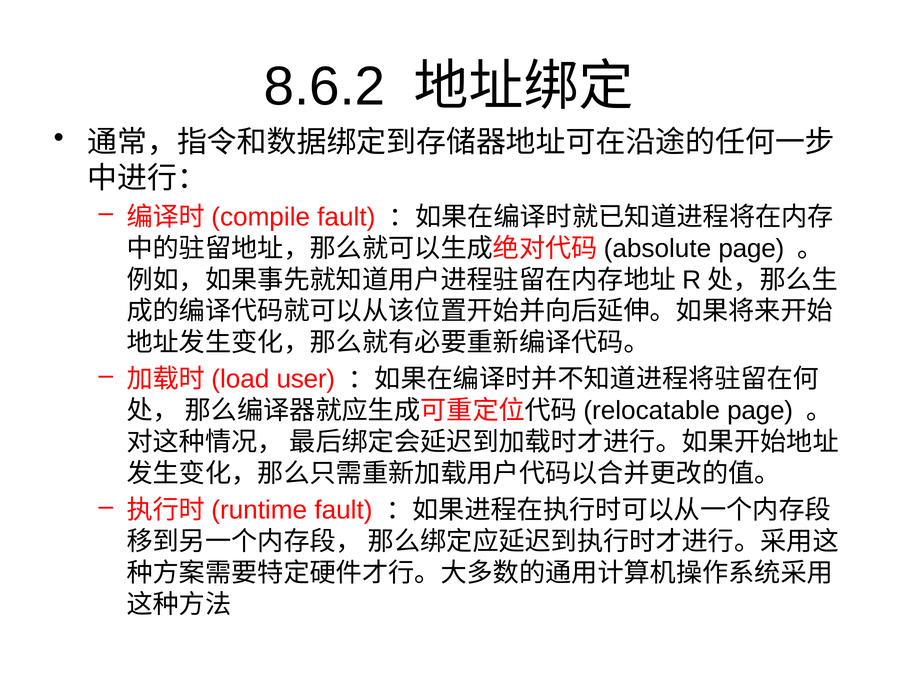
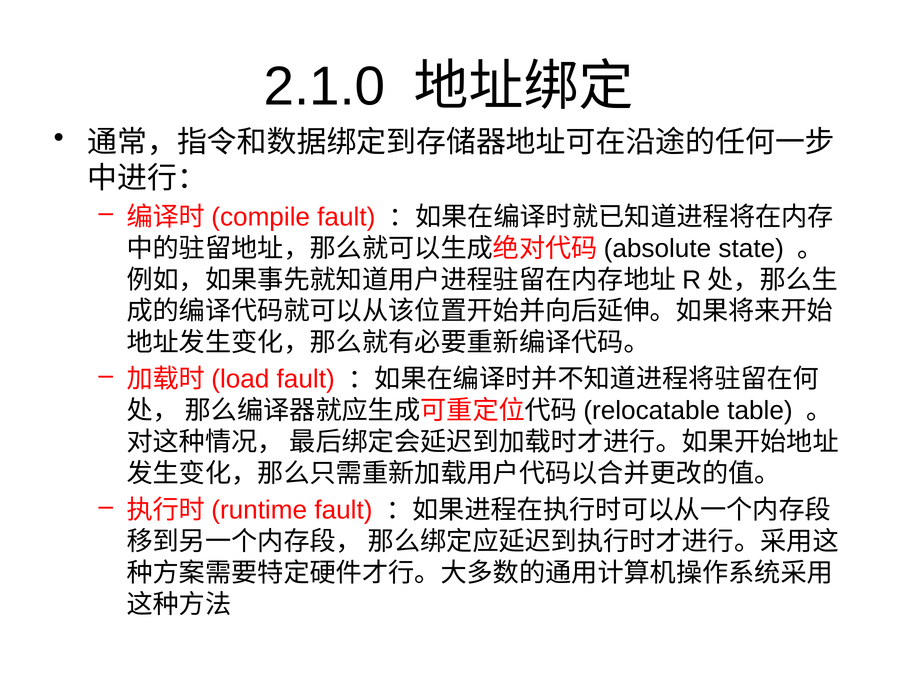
8.6.2: 8.6.2 -> 2.1.0
page at (751, 248): page -> state
user at (306, 379): user -> fault
page at (760, 411): page -> table
